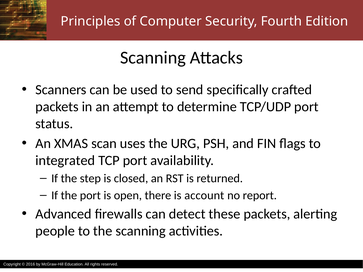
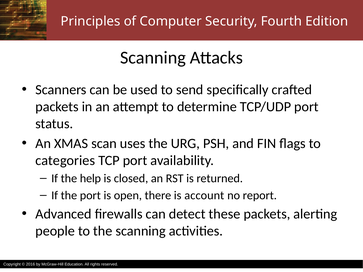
integrated: integrated -> categories
step: step -> help
